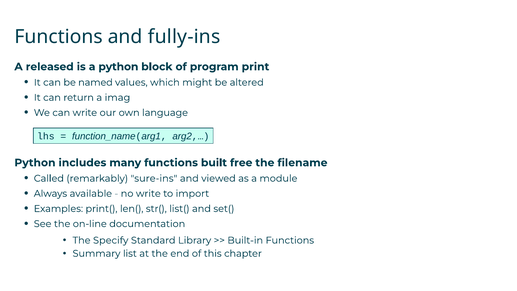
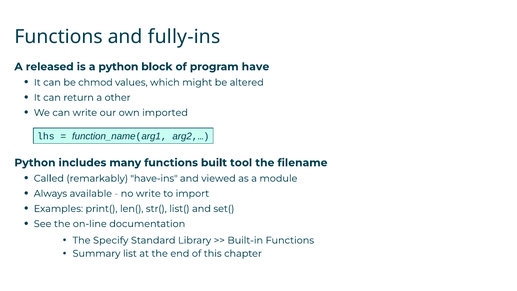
print: print -> have
named: named -> chmod
imag: imag -> other
language: language -> imported
free: free -> tool
sure-ins: sure-ins -> have-ins
